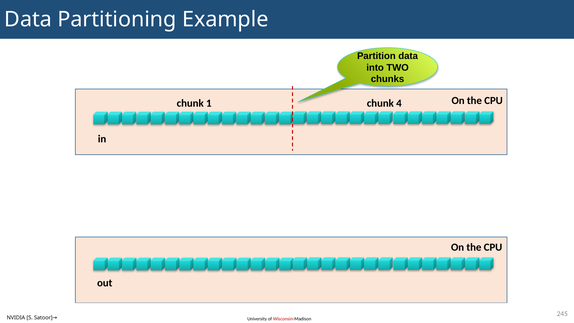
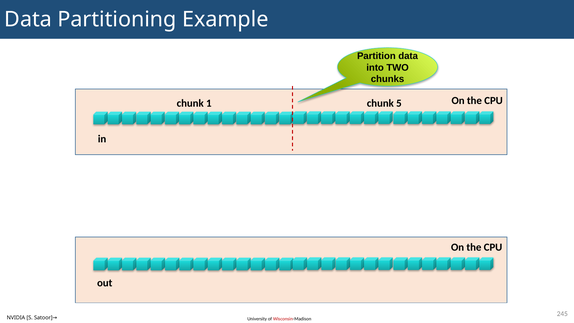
4: 4 -> 5
